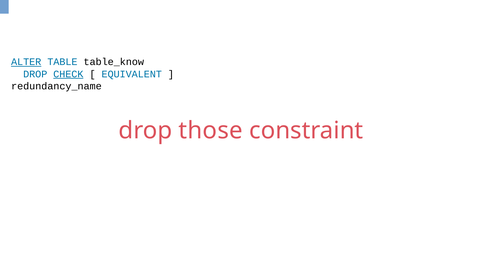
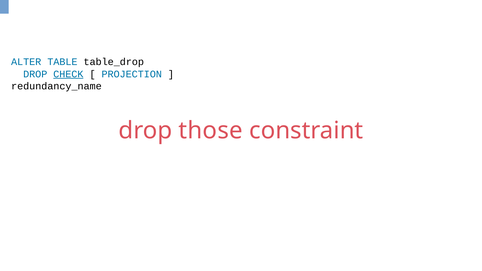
ALTER underline: present -> none
table_know: table_know -> table_drop
EQUIVALENT: EQUIVALENT -> PROJECTION
